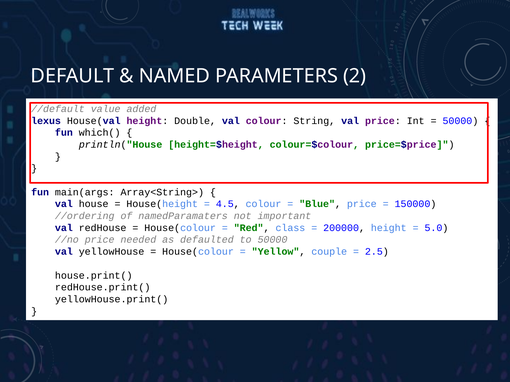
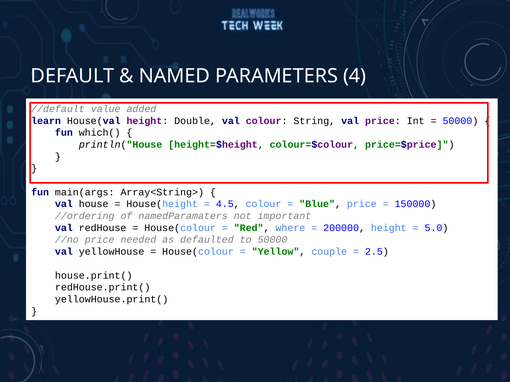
2: 2 -> 4
lexus: lexus -> learn
class: class -> where
